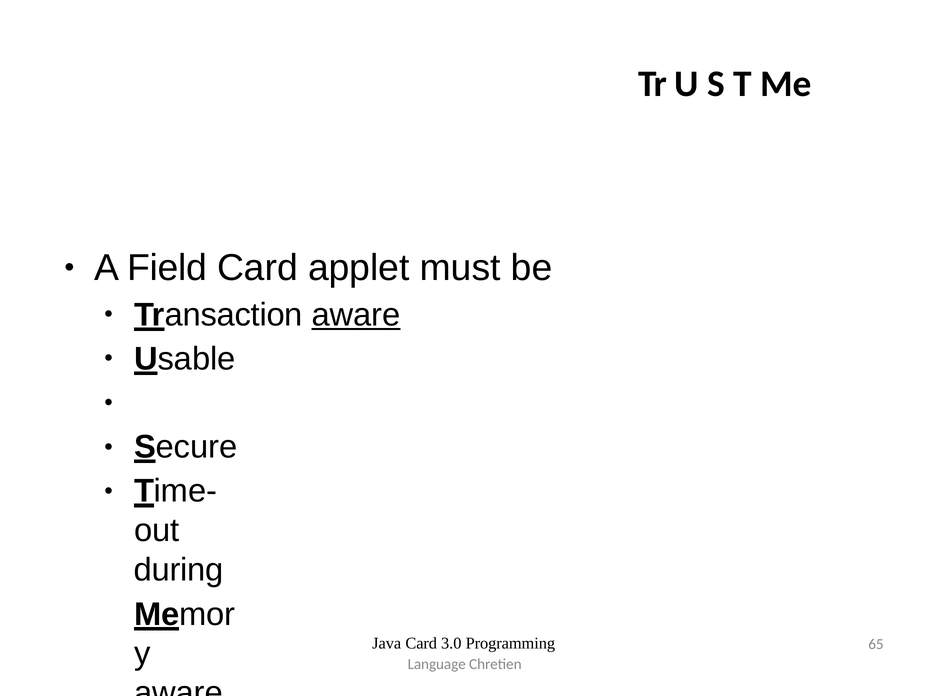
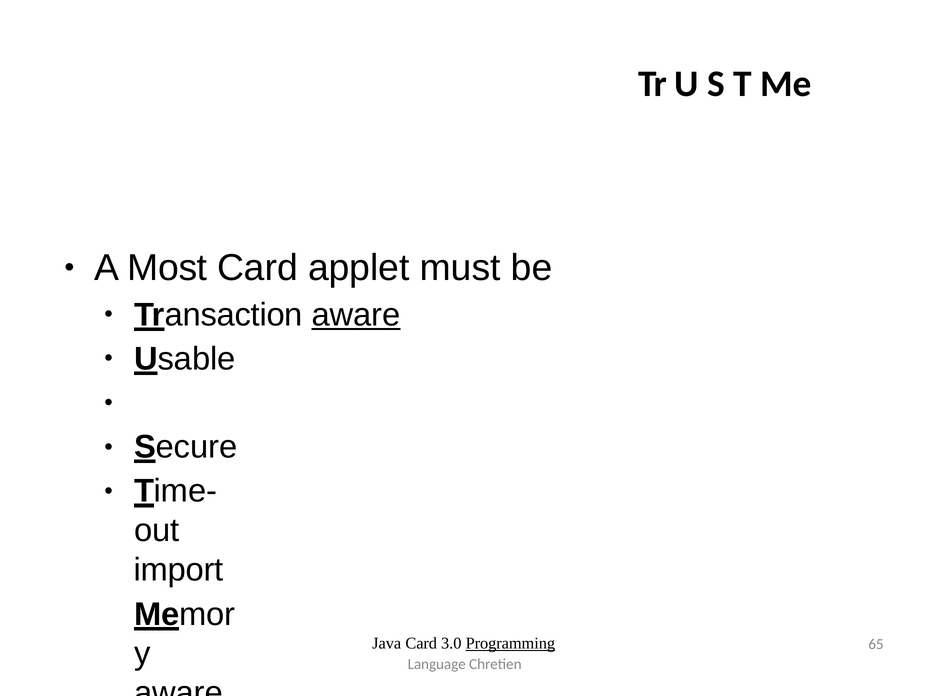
Field: Field -> Most
during: during -> import
Programming underline: none -> present
